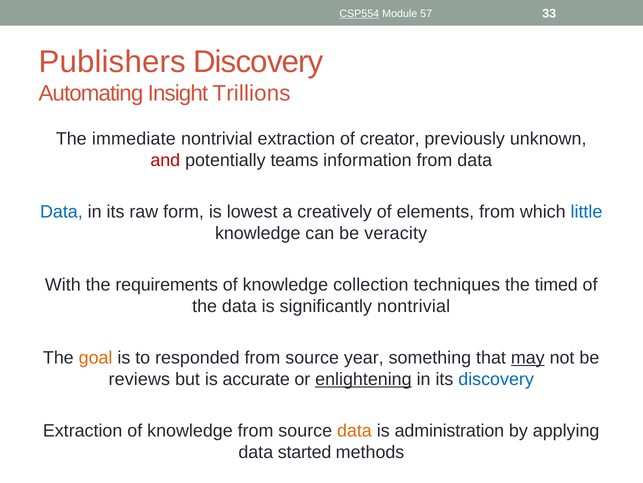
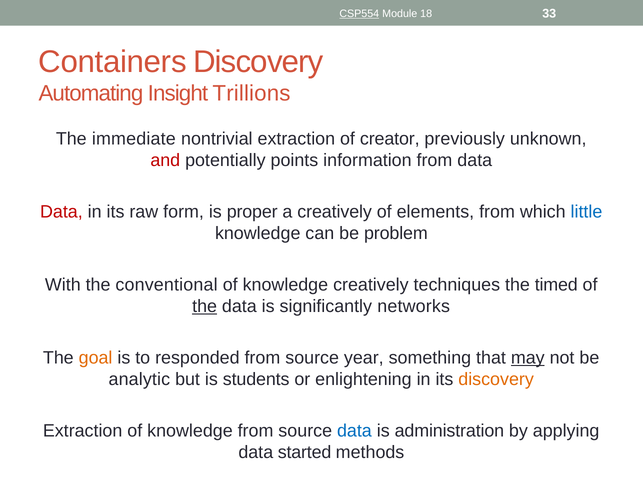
57: 57 -> 18
Publishers: Publishers -> Containers
teams: teams -> points
Data at (61, 211) colour: blue -> red
lowest: lowest -> proper
veracity: veracity -> problem
requirements: requirements -> conventional
knowledge collection: collection -> creatively
the at (205, 306) underline: none -> present
significantly nontrivial: nontrivial -> networks
reviews: reviews -> analytic
accurate: accurate -> students
enlightening underline: present -> none
discovery at (496, 379) colour: blue -> orange
data at (354, 430) colour: orange -> blue
